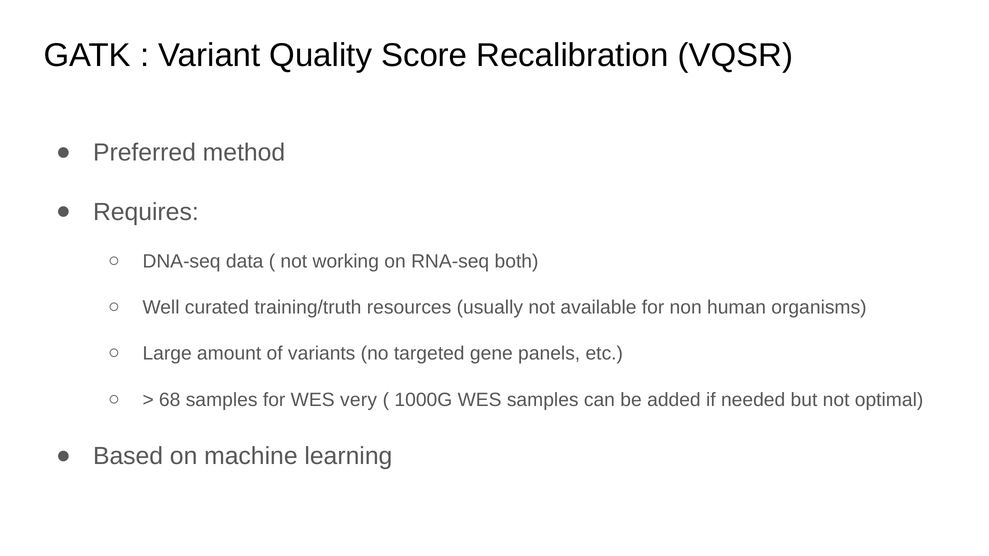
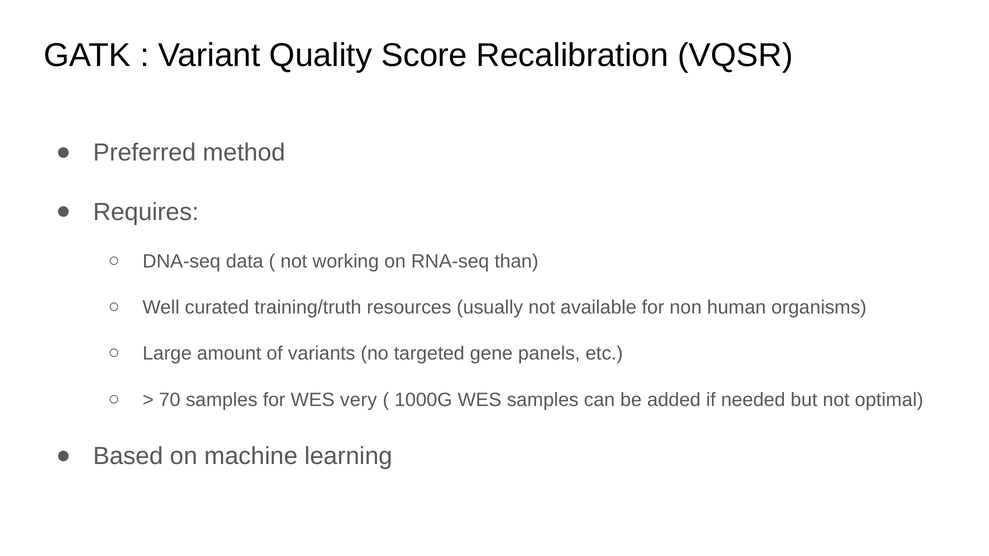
both: both -> than
68: 68 -> 70
